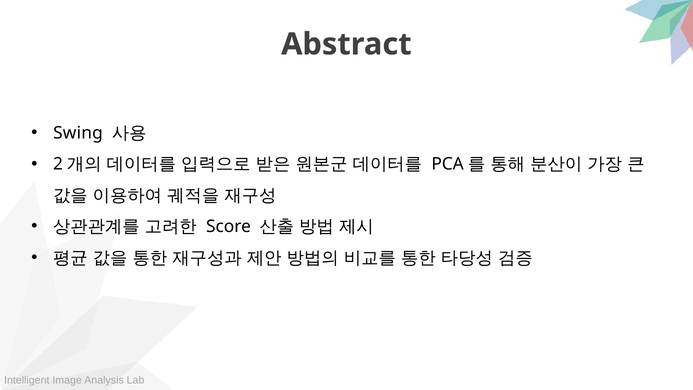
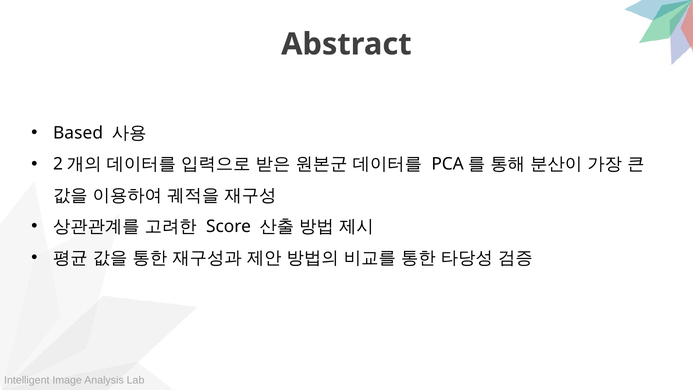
Swing: Swing -> Based
